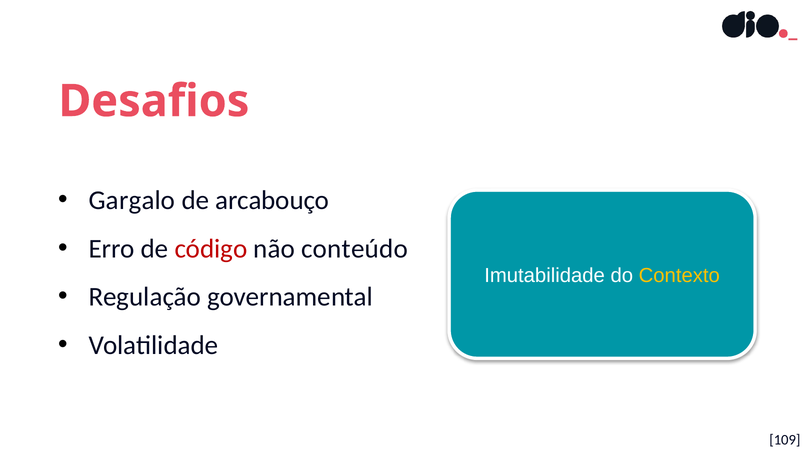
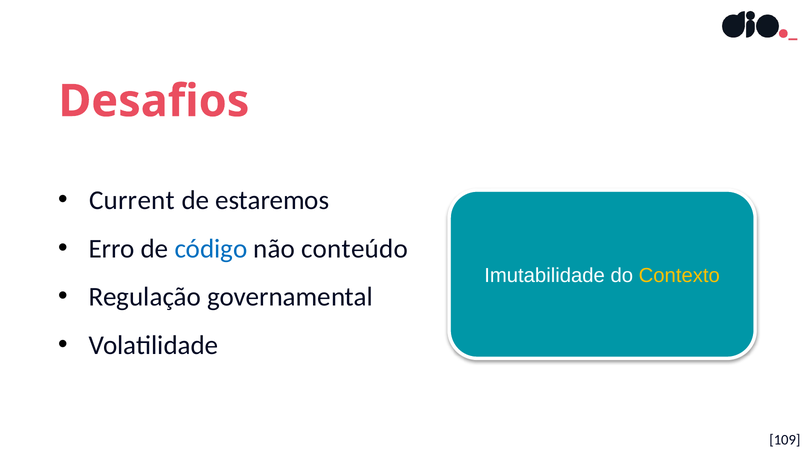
Gargalo: Gargalo -> Current
arcabouço: arcabouço -> estaremos
código colour: red -> blue
